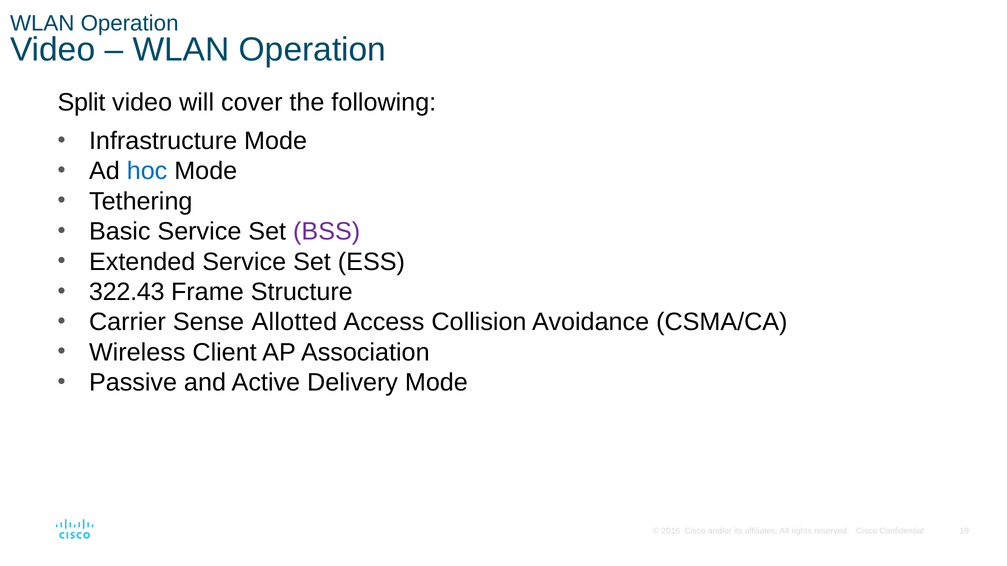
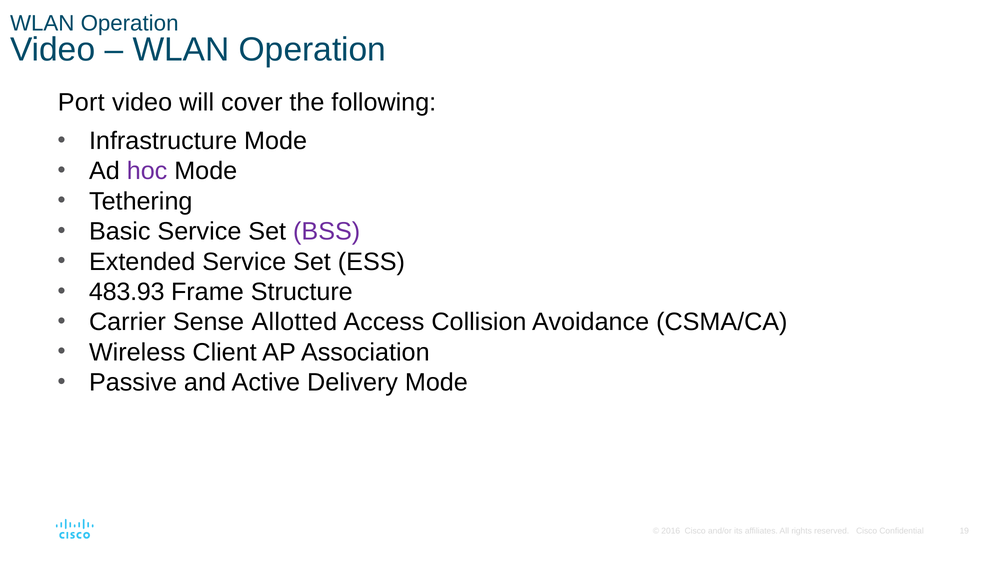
Split: Split -> Port
hoc colour: blue -> purple
322.43: 322.43 -> 483.93
